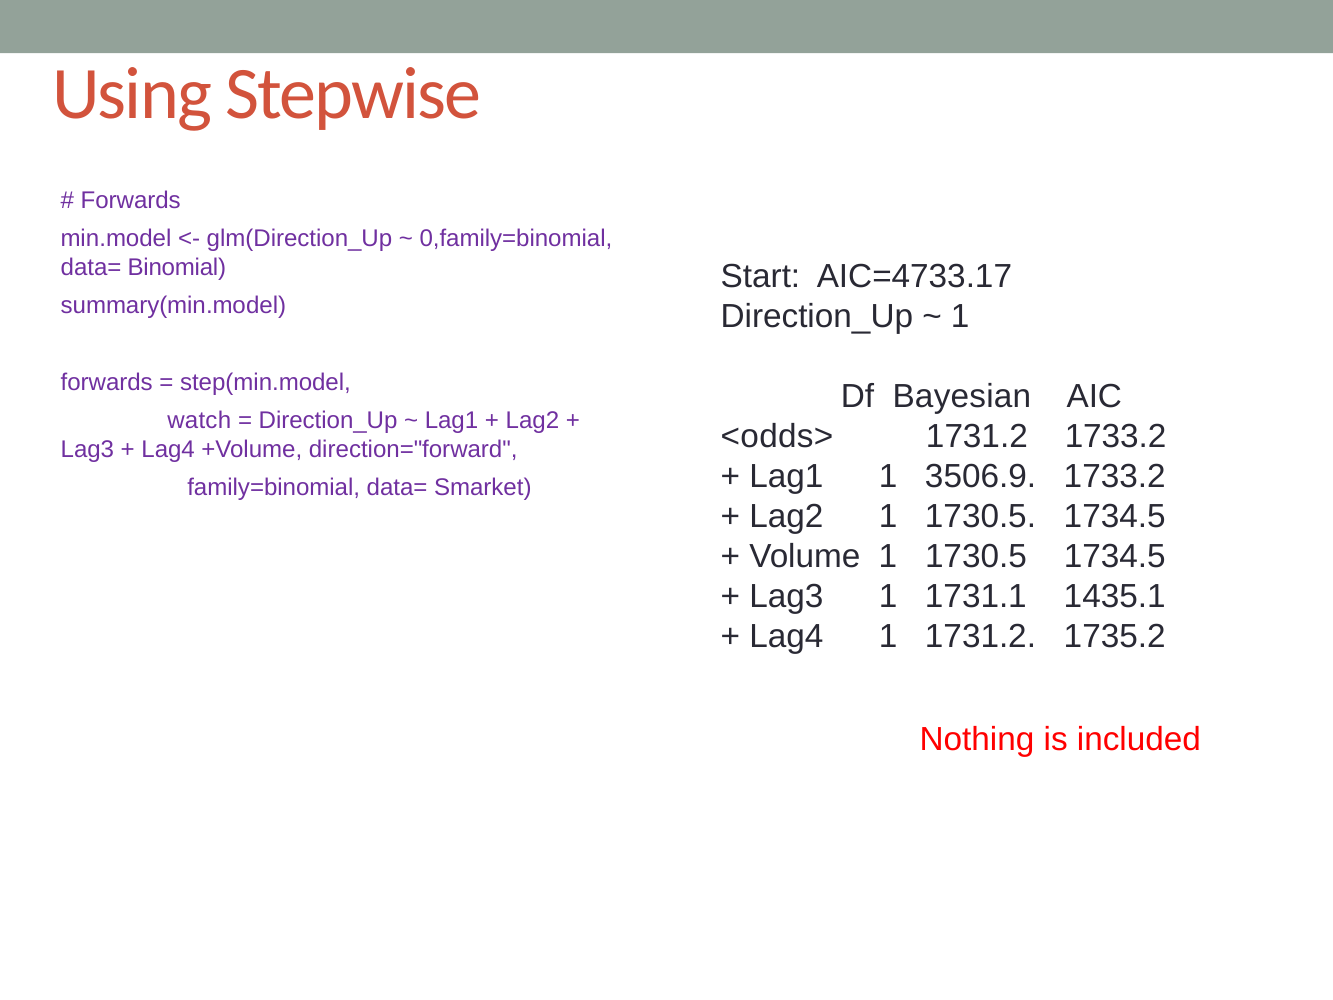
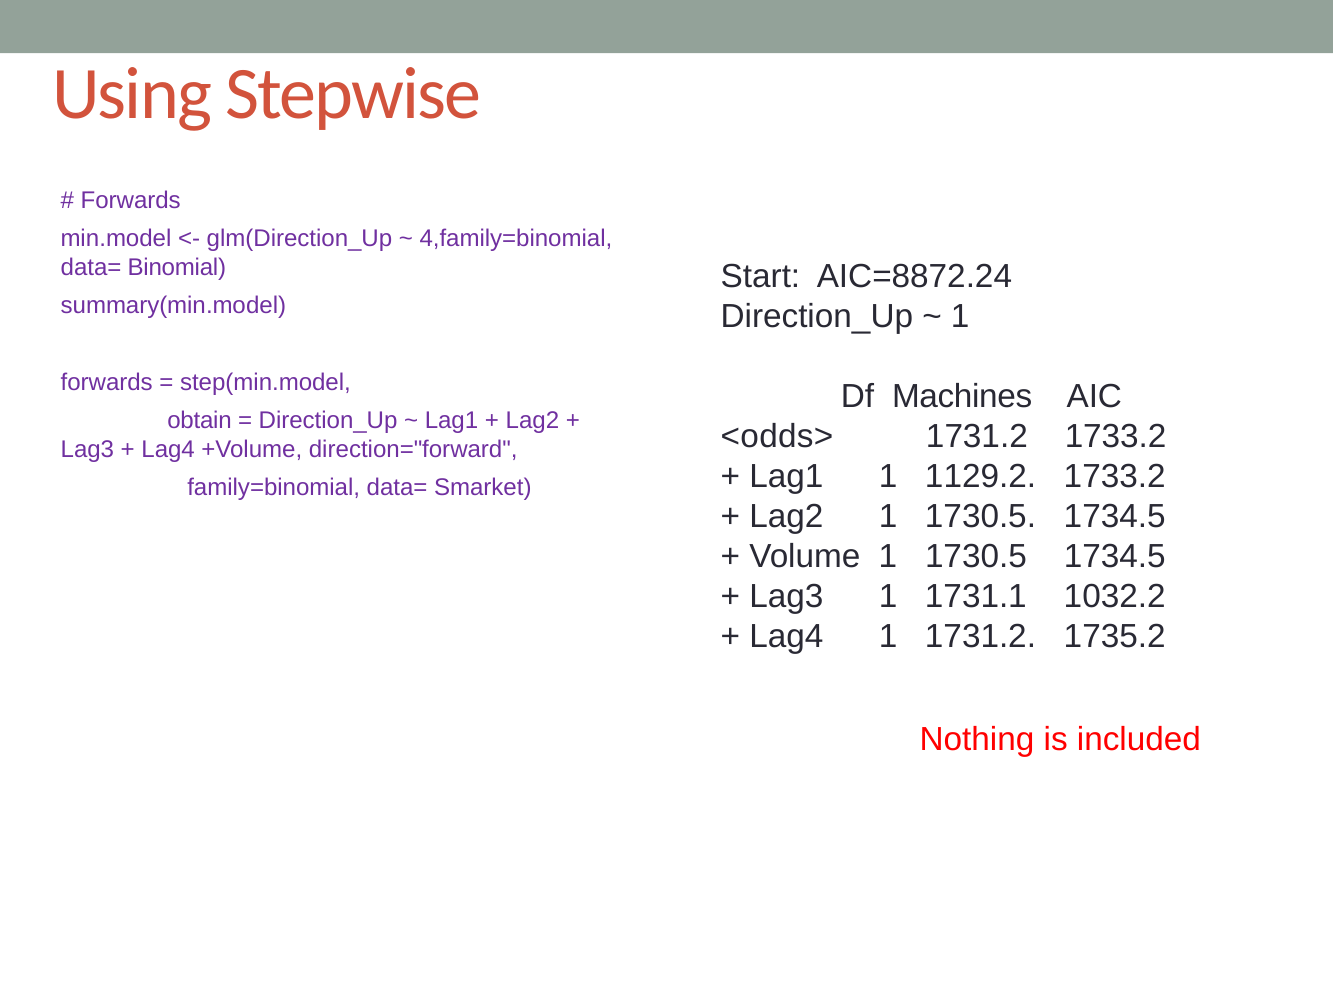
0,family=binomial: 0,family=binomial -> 4,family=binomial
AIC=4733.17: AIC=4733.17 -> AIC=8872.24
Bayesian: Bayesian -> Machines
watch: watch -> obtain
3506.9: 3506.9 -> 1129.2
1435.1: 1435.1 -> 1032.2
